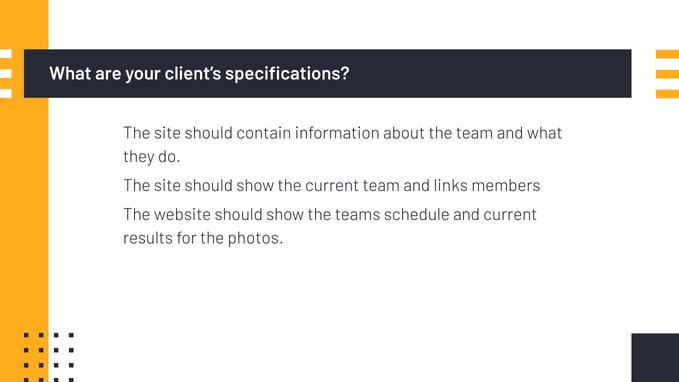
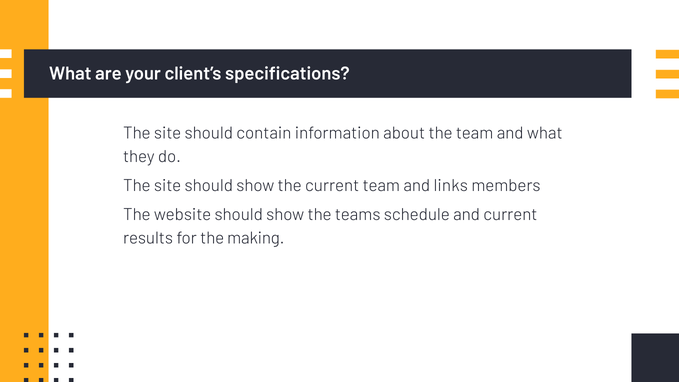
photos: photos -> making
